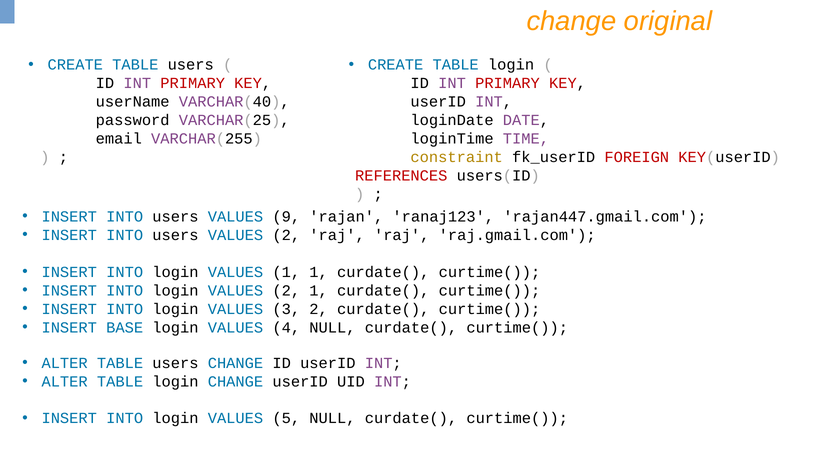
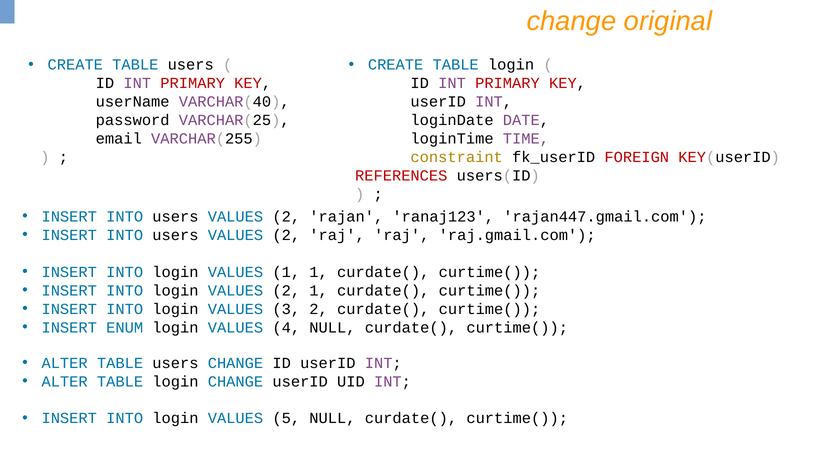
9 at (286, 217): 9 -> 2
BASE: BASE -> ENUM
